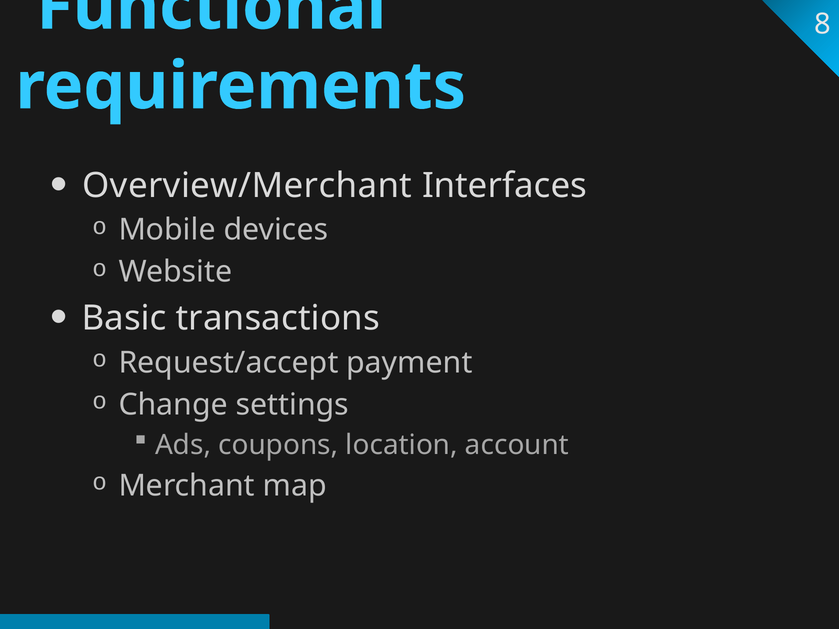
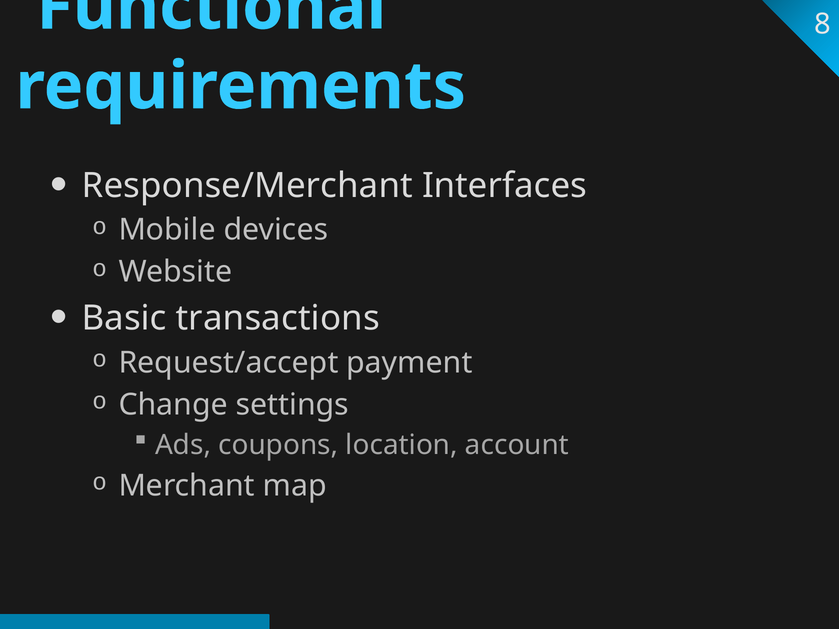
Overview/Merchant: Overview/Merchant -> Response/Merchant
